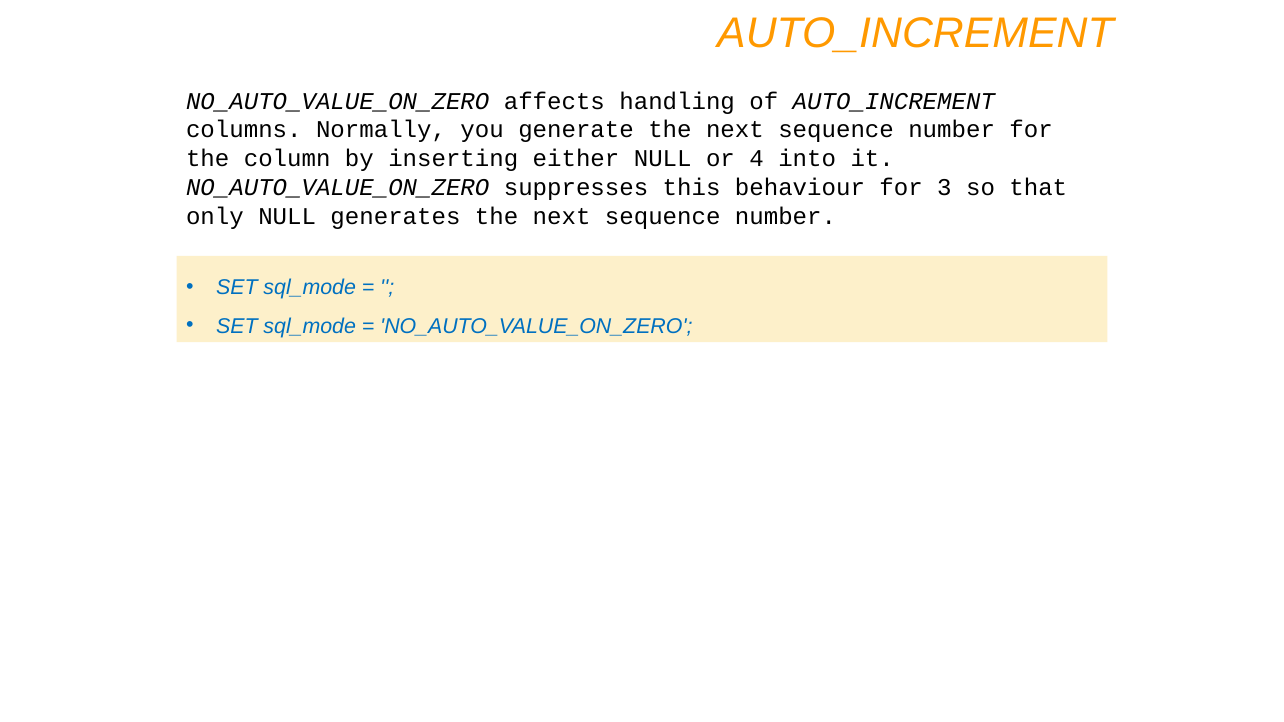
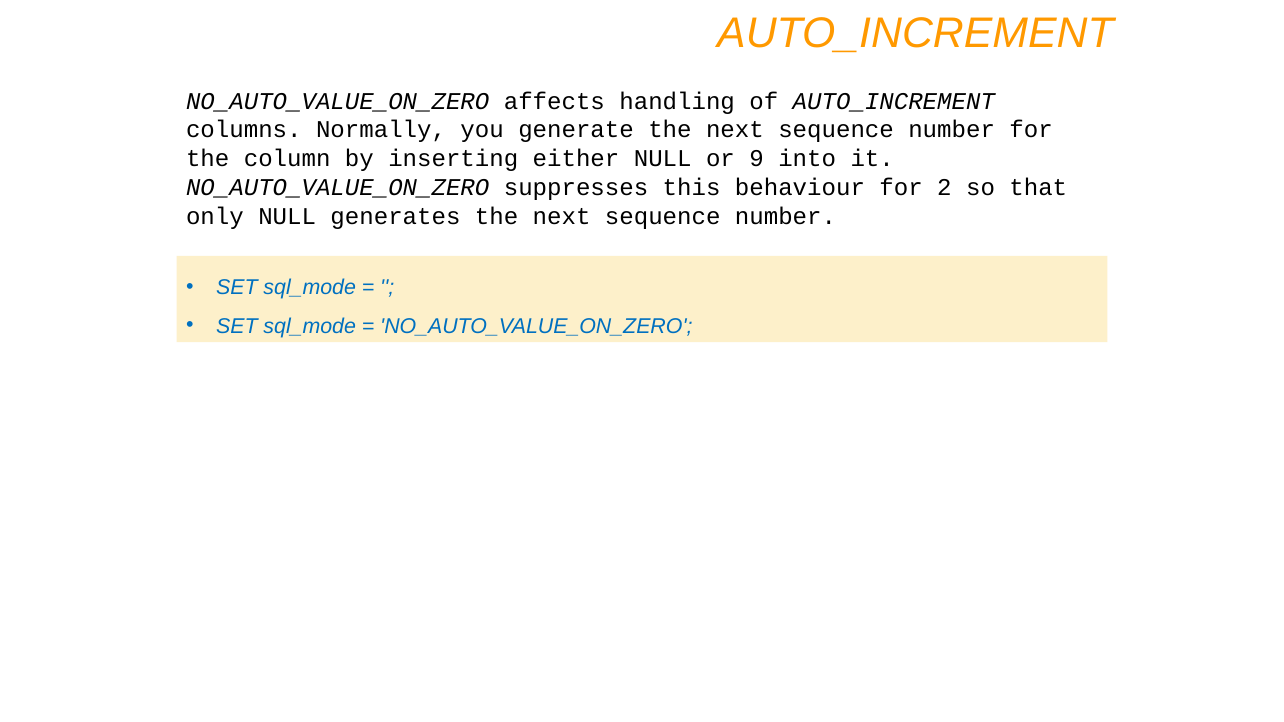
4: 4 -> 9
3: 3 -> 2
